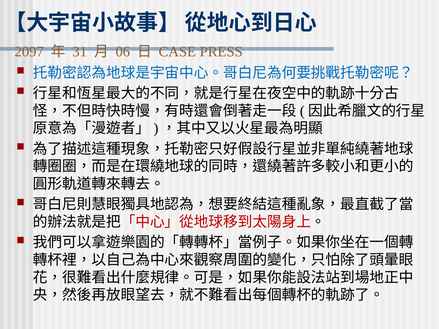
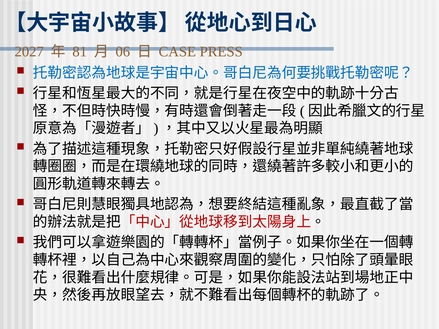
2097: 2097 -> 2027
31: 31 -> 81
